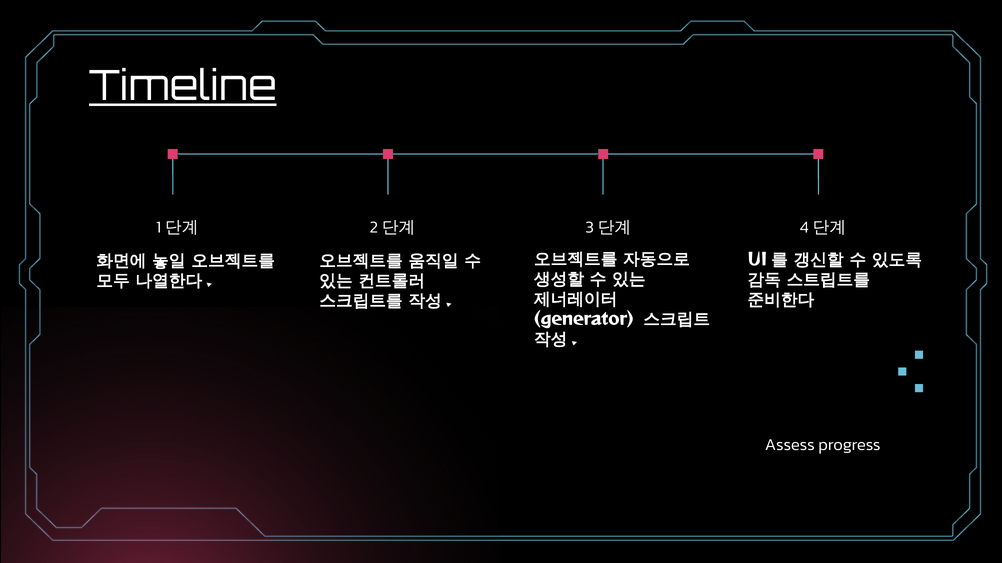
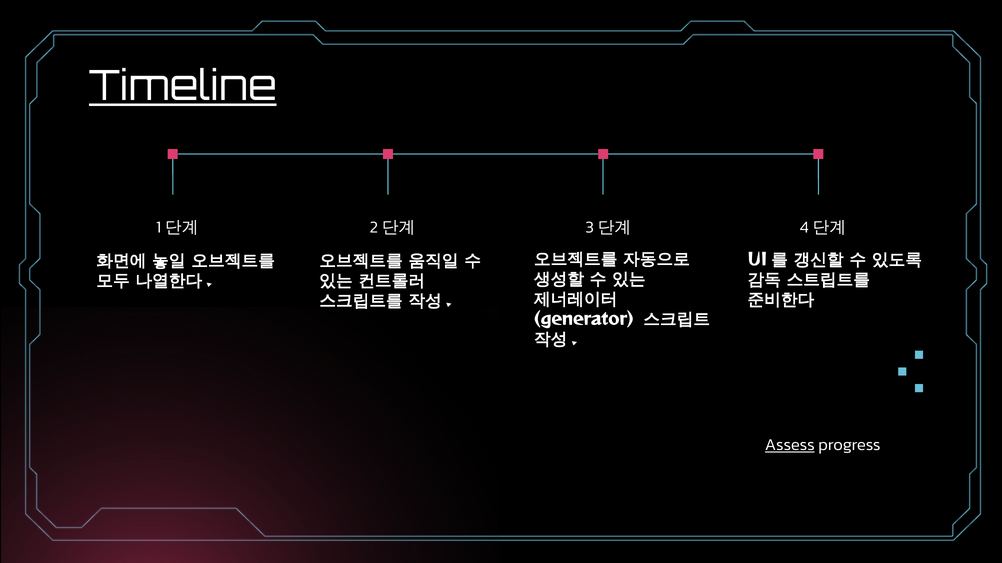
Assess underline: none -> present
